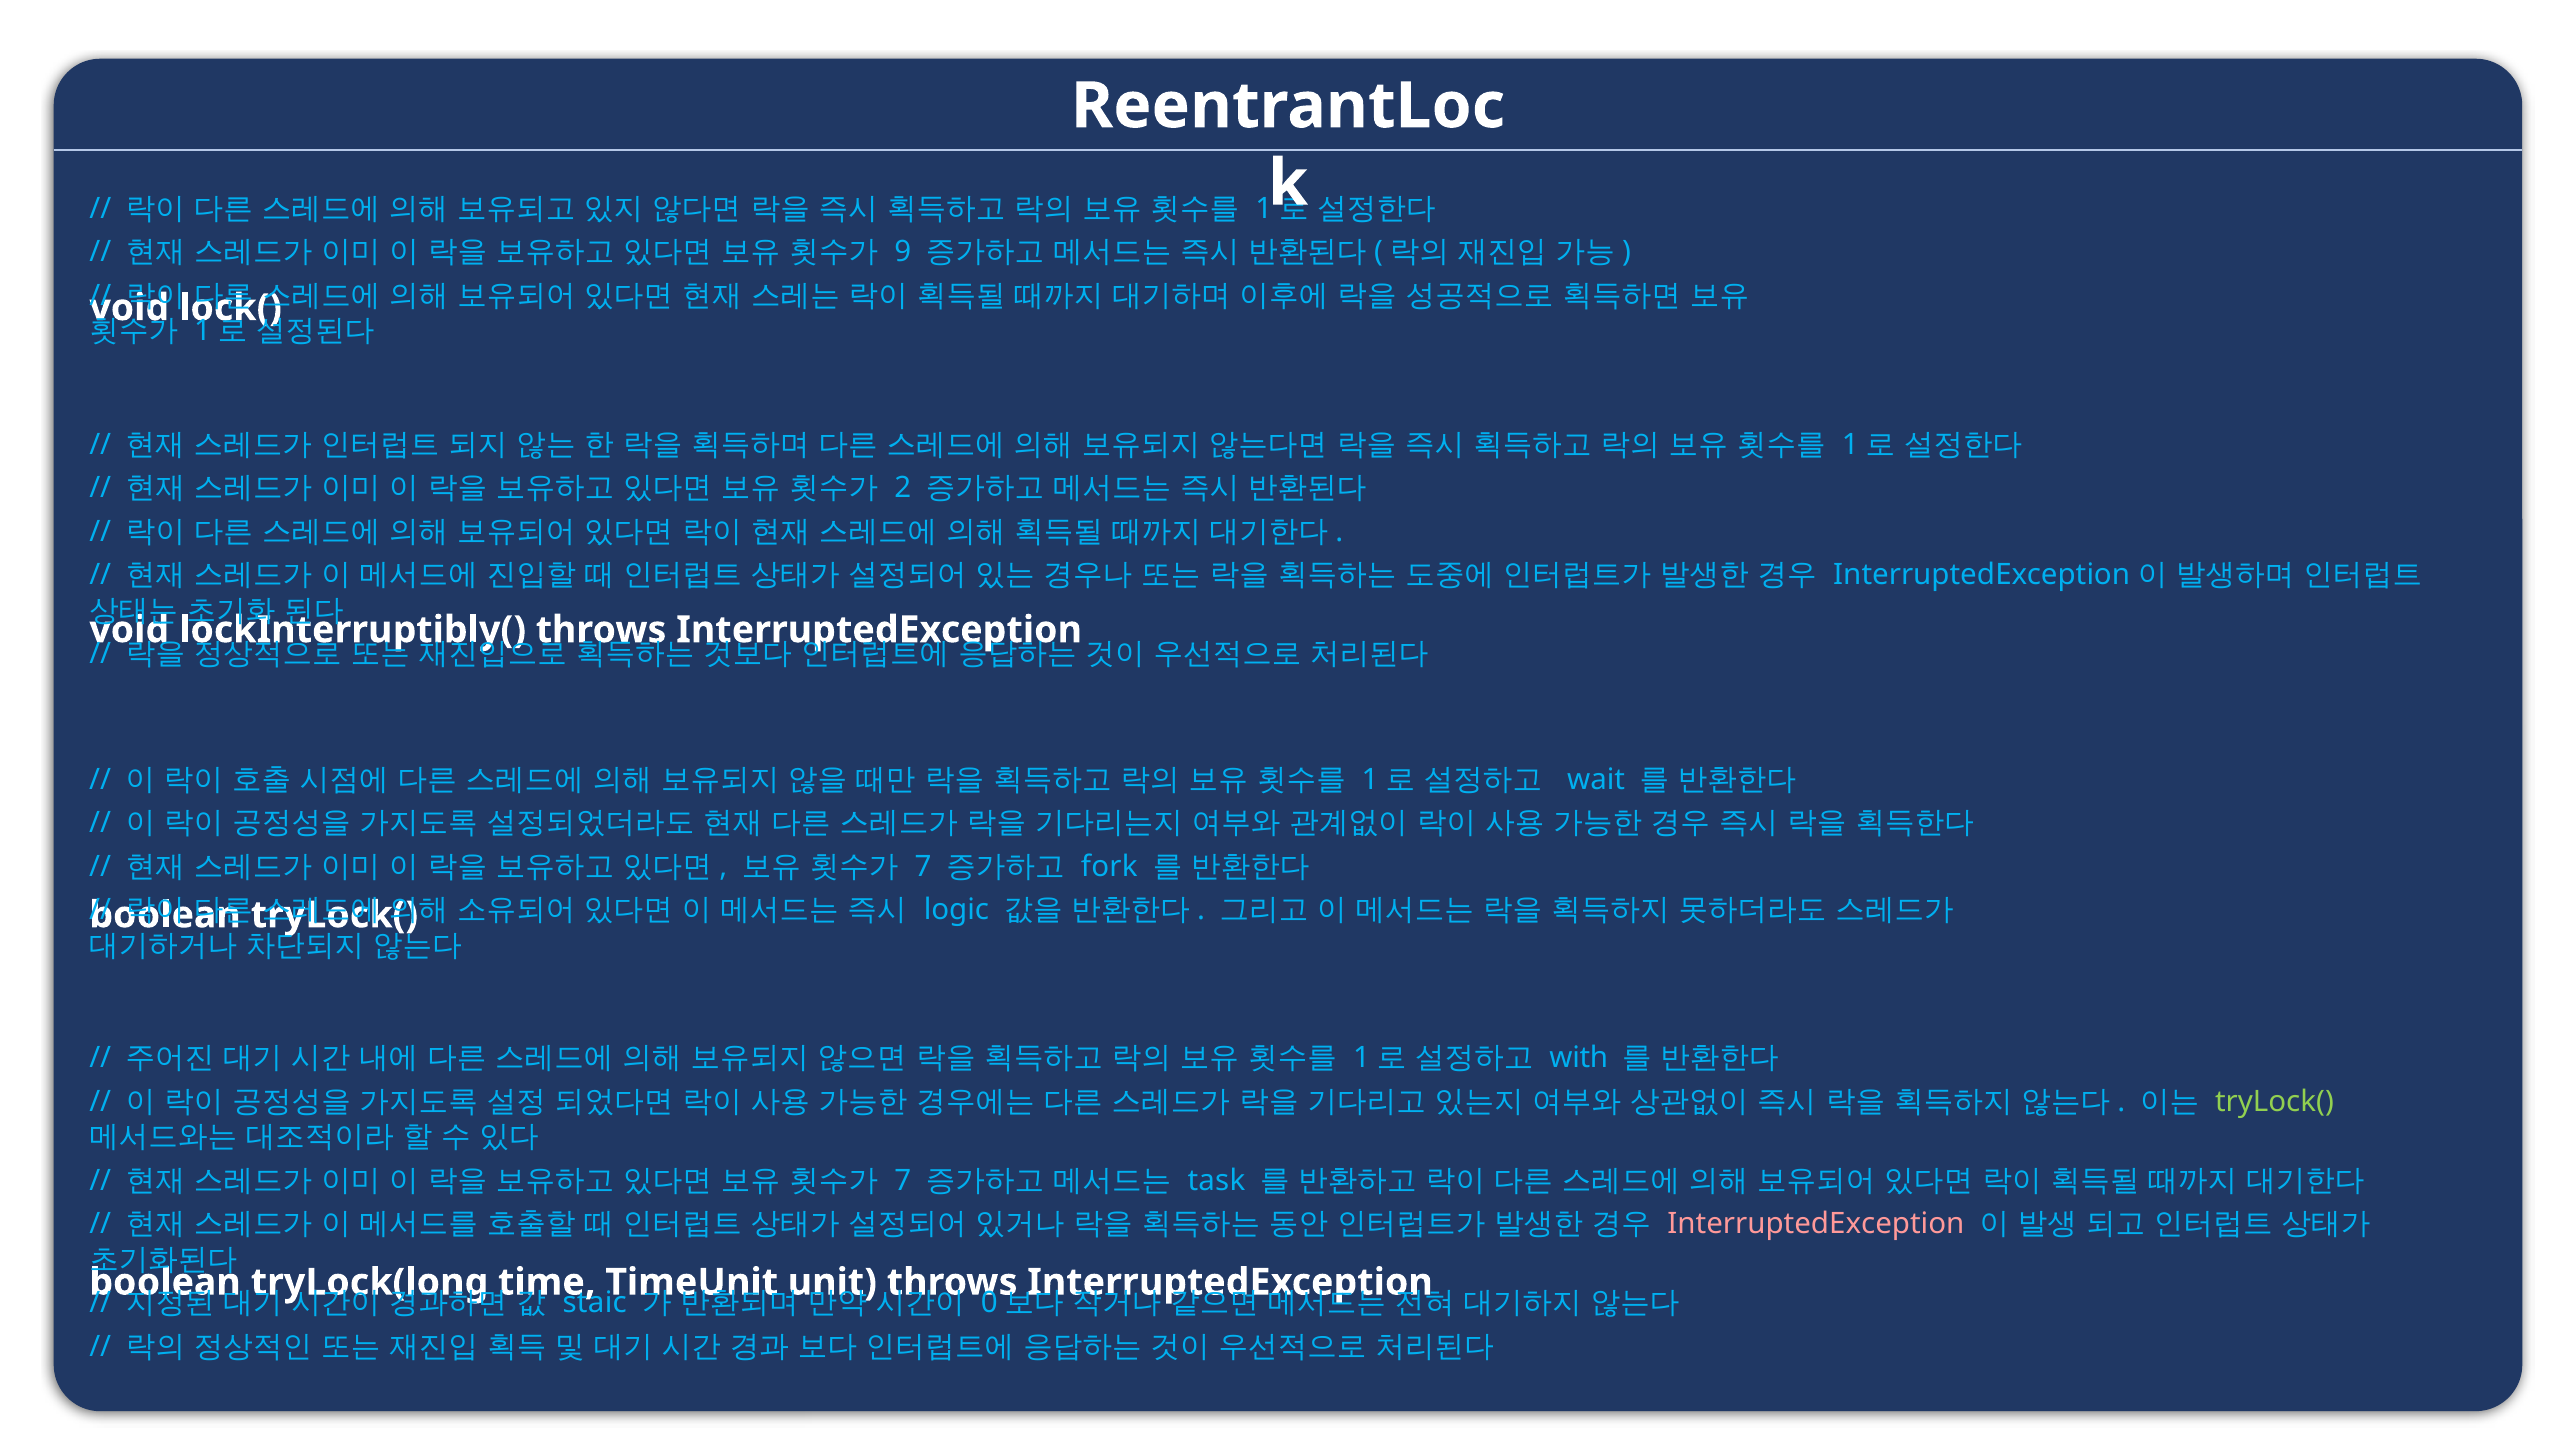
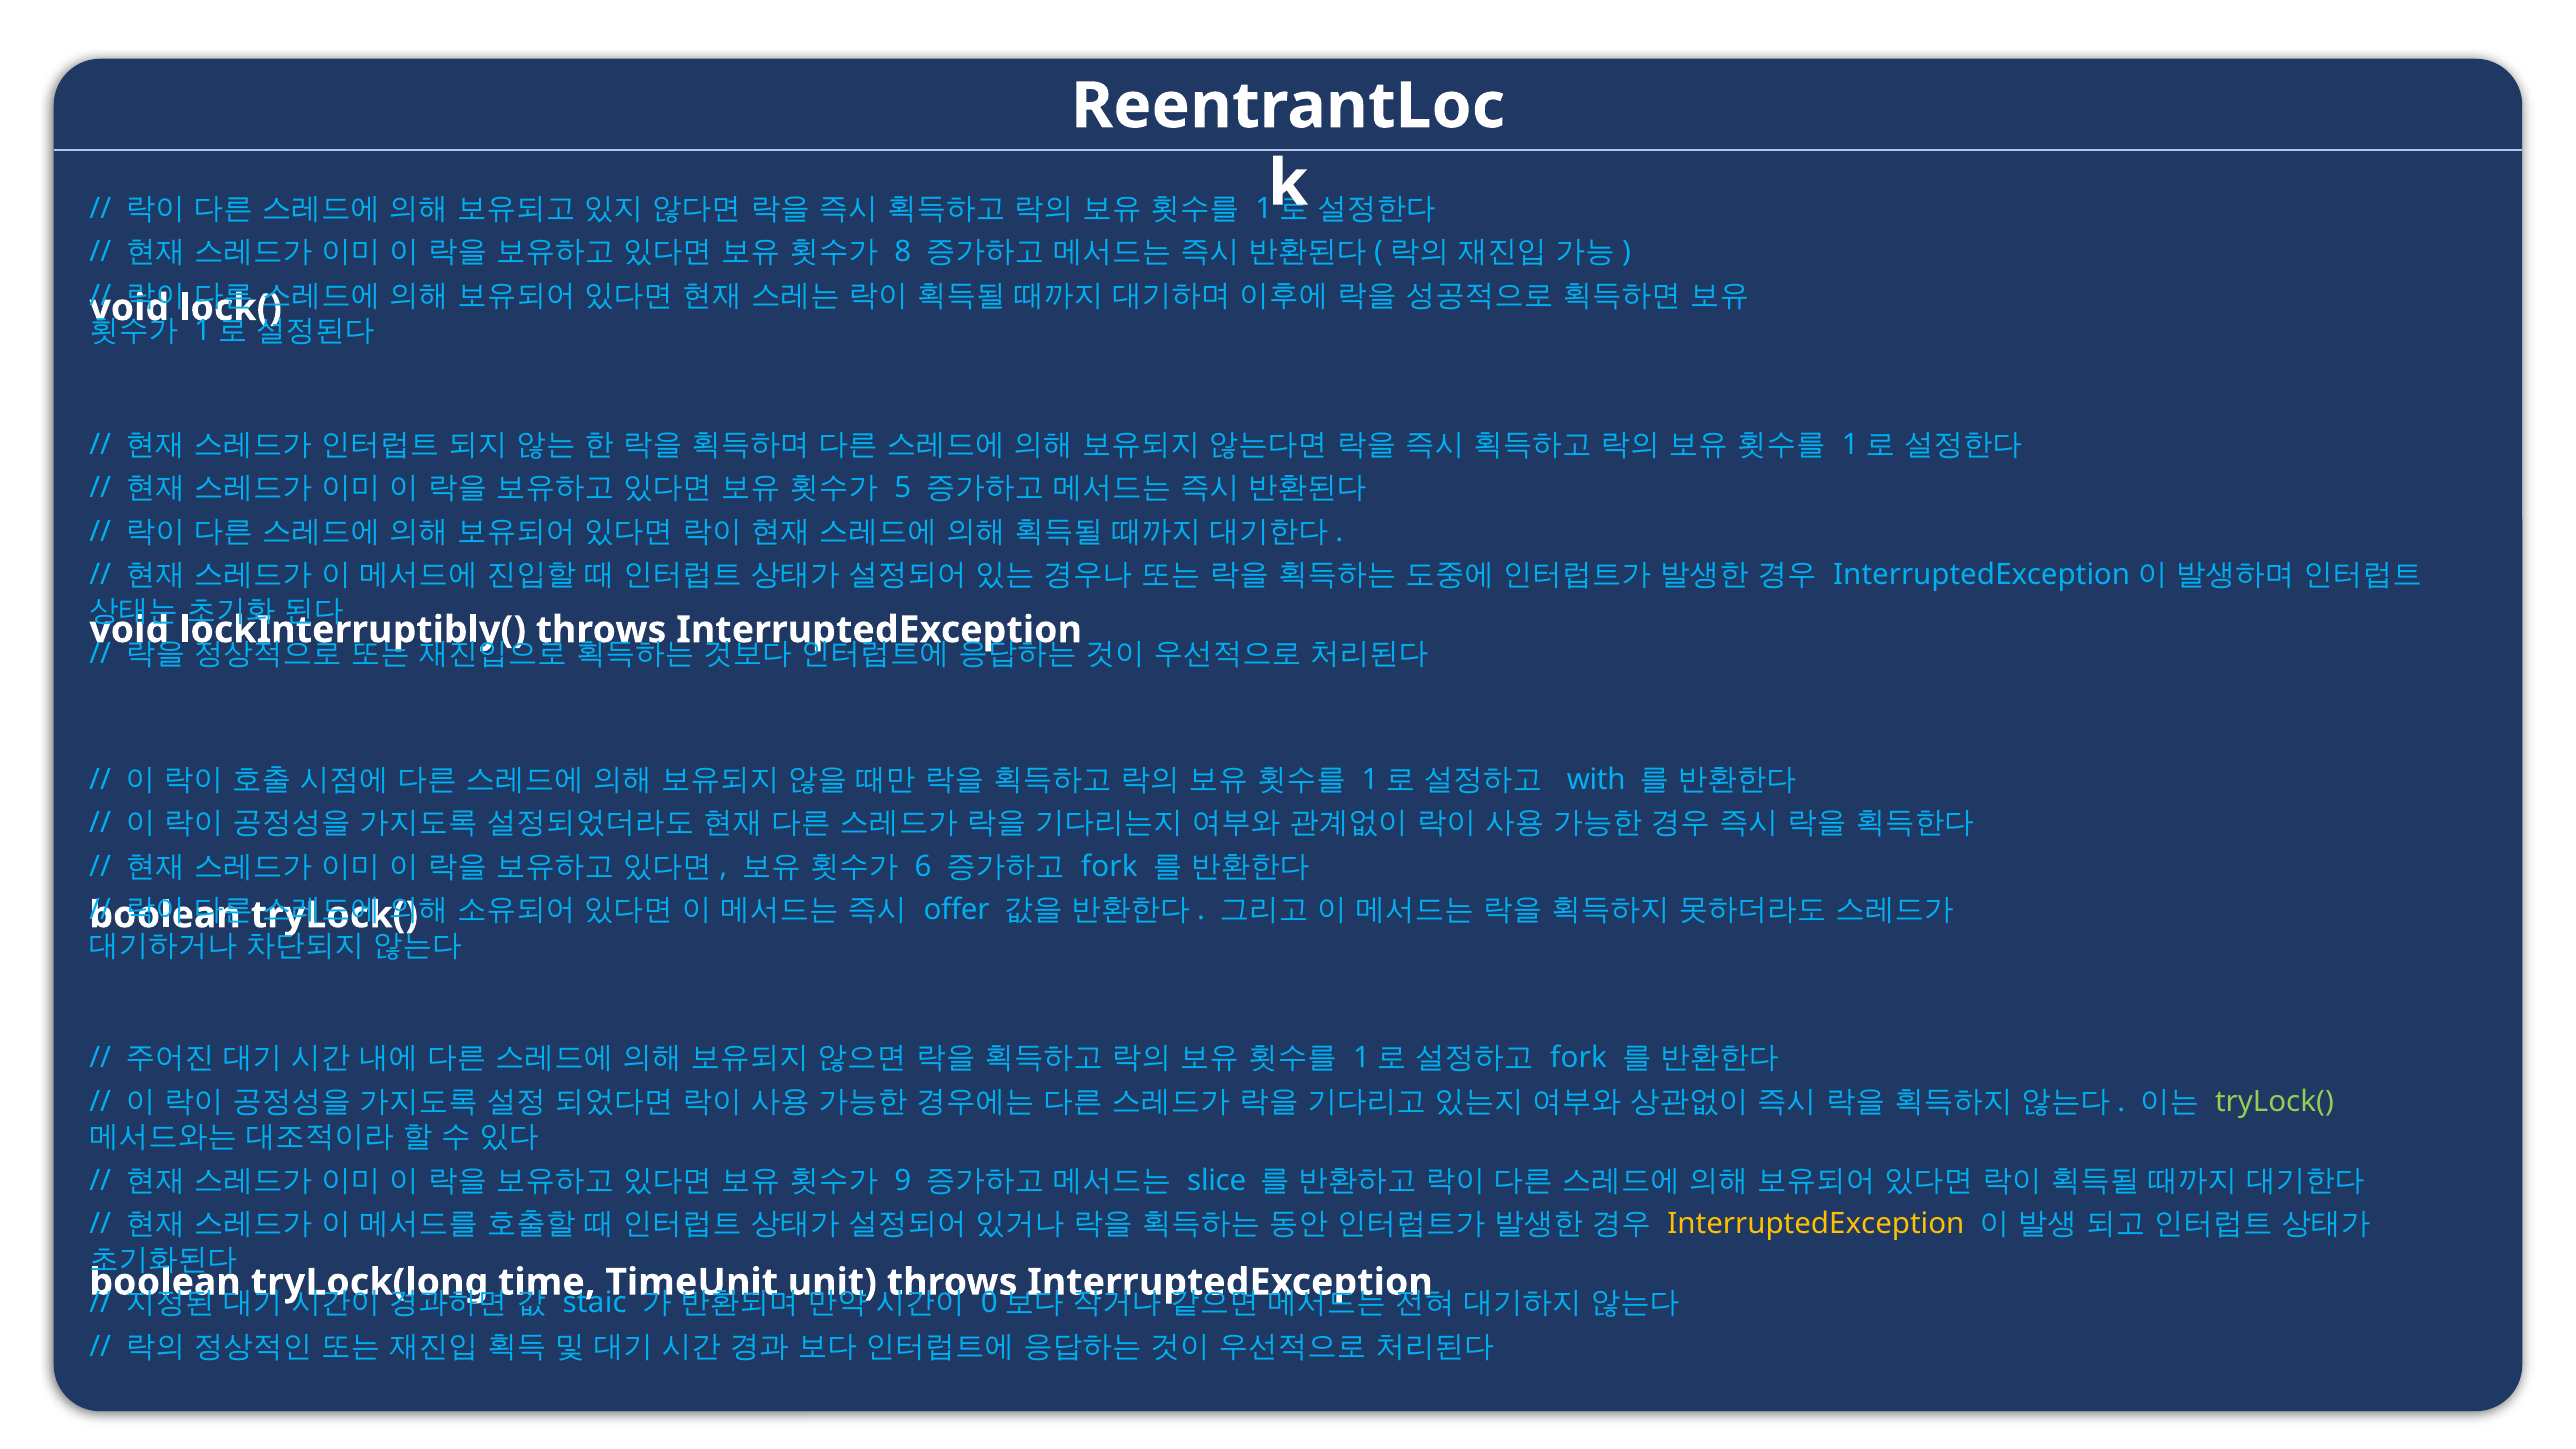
9: 9 -> 8
2: 2 -> 5
wait: wait -> with
7 at (923, 866): 7 -> 6
logic: logic -> offer
with at (1579, 1058): with -> fork
7 at (903, 1180): 7 -> 9
task: task -> slice
InterruptedException at (1816, 1224) colour: pink -> yellow
